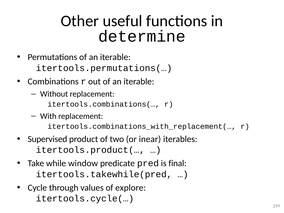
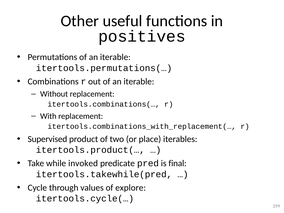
determine: determine -> positives
inear: inear -> place
window: window -> invoked
